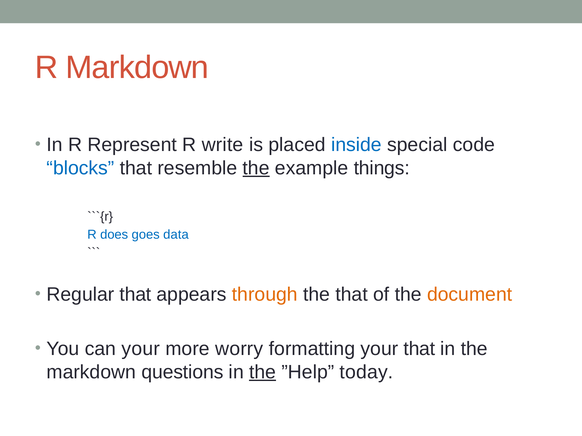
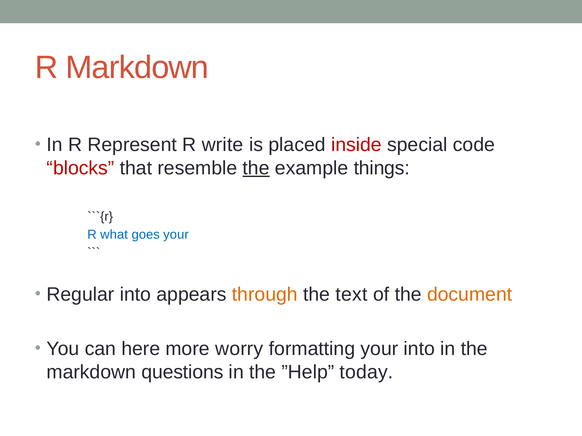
inside colour: blue -> red
blocks colour: blue -> red
does: does -> what
goes data: data -> your
Regular that: that -> into
the that: that -> text
can your: your -> here
your that: that -> into
the at (263, 372) underline: present -> none
